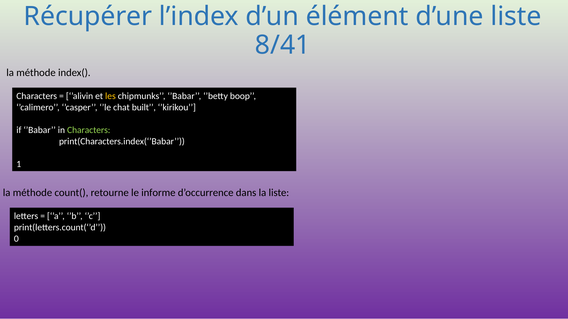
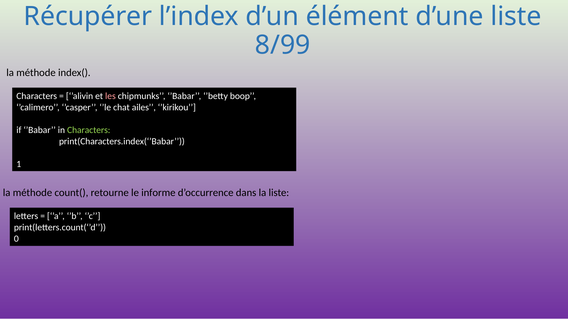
8/41: 8/41 -> 8/99
les colour: yellow -> pink
built: built -> ailes
